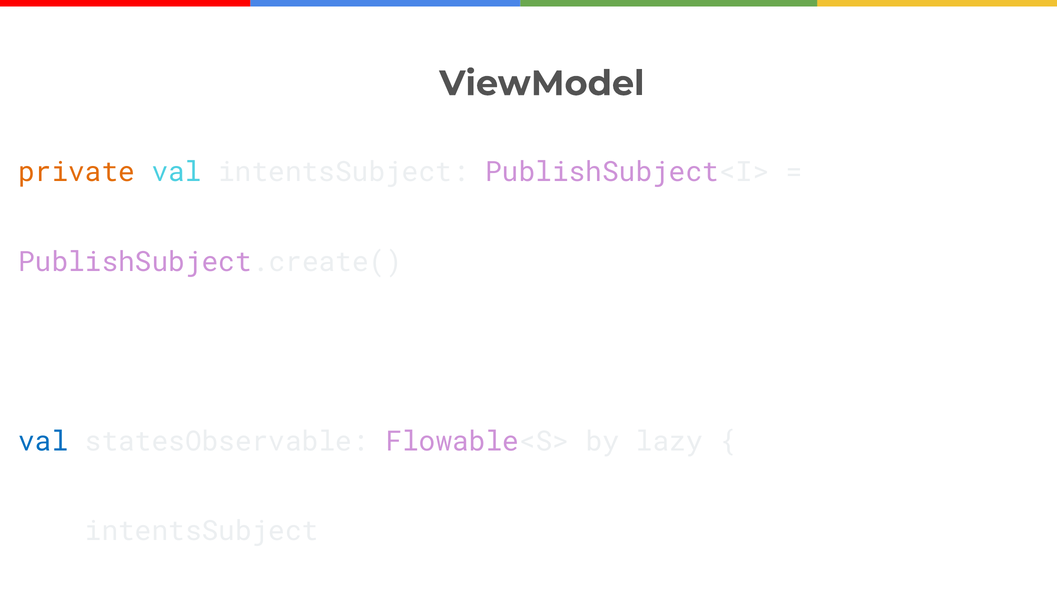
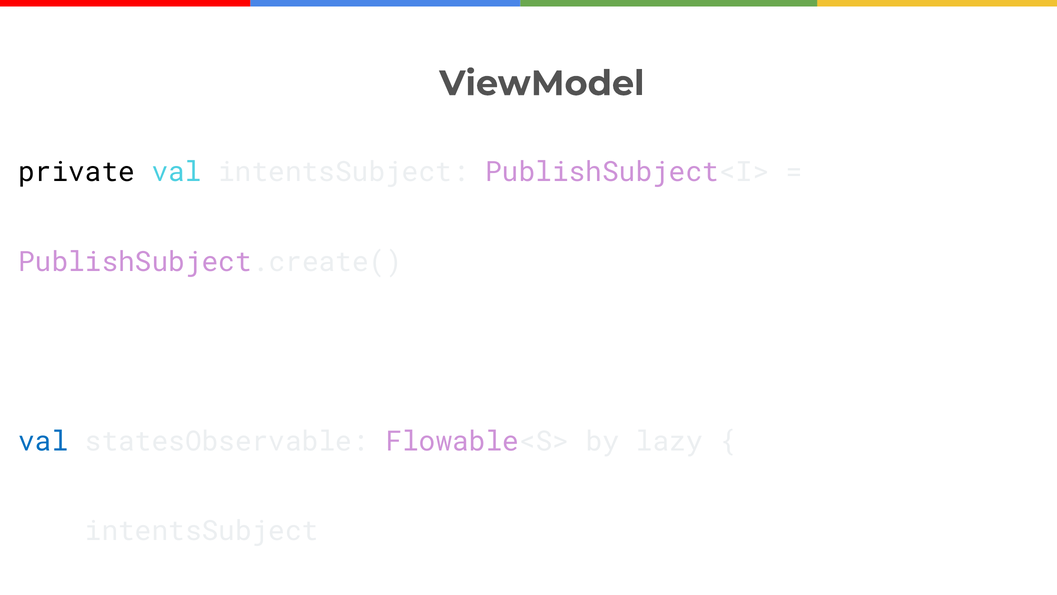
private colour: orange -> black
